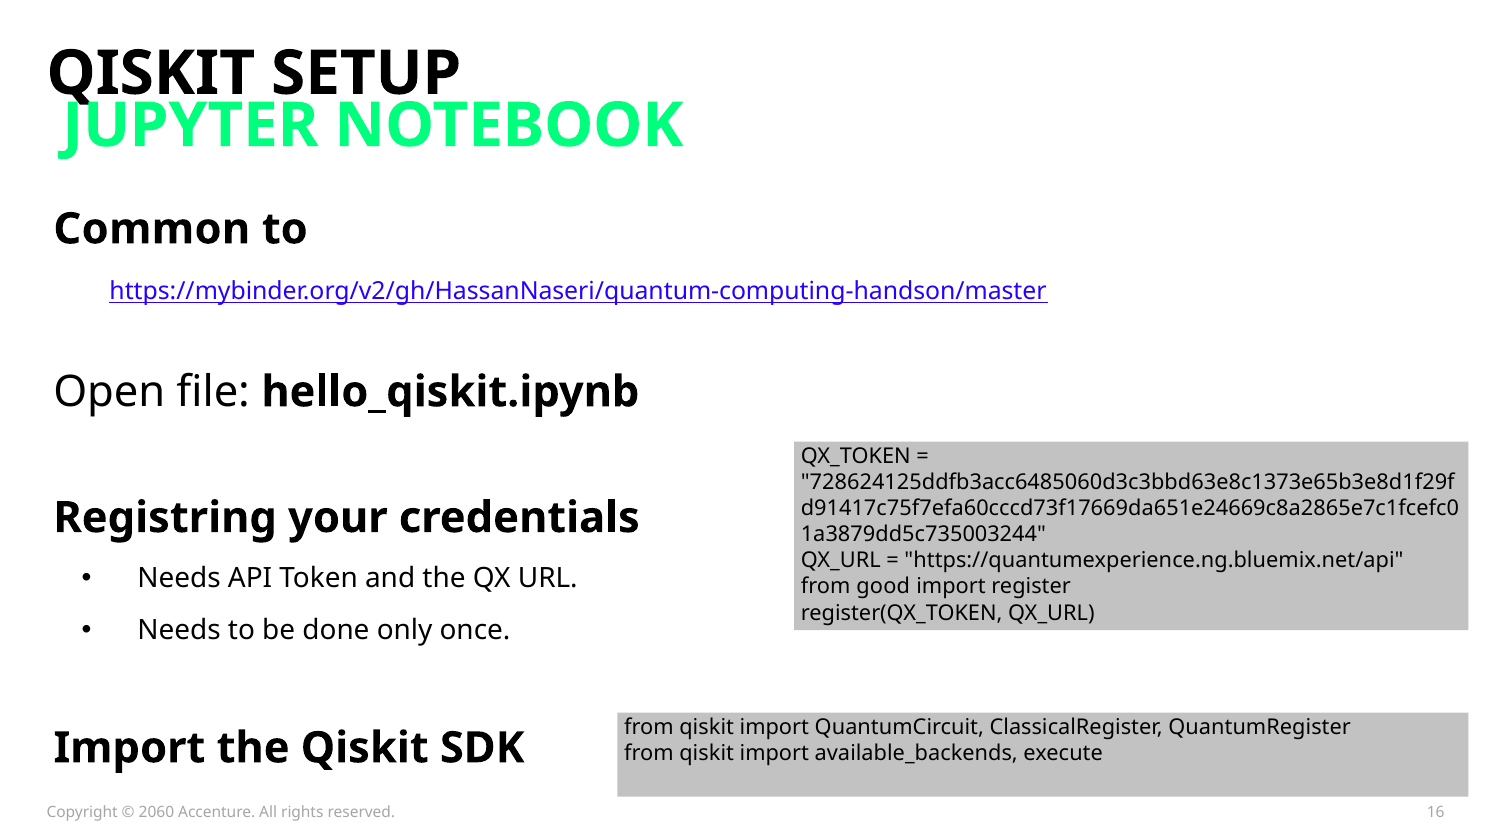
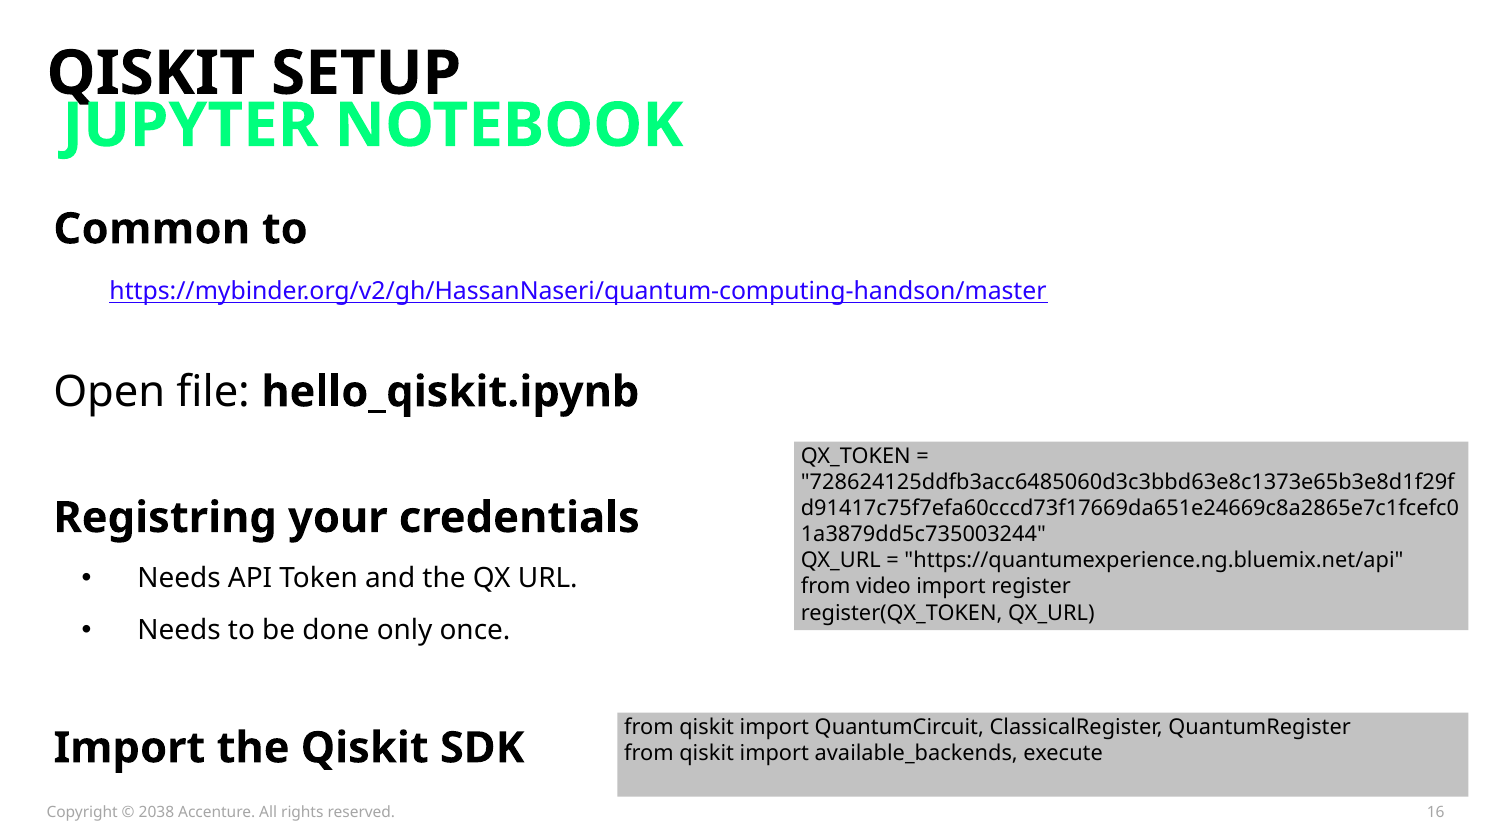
good: good -> video
2060: 2060 -> 2038
